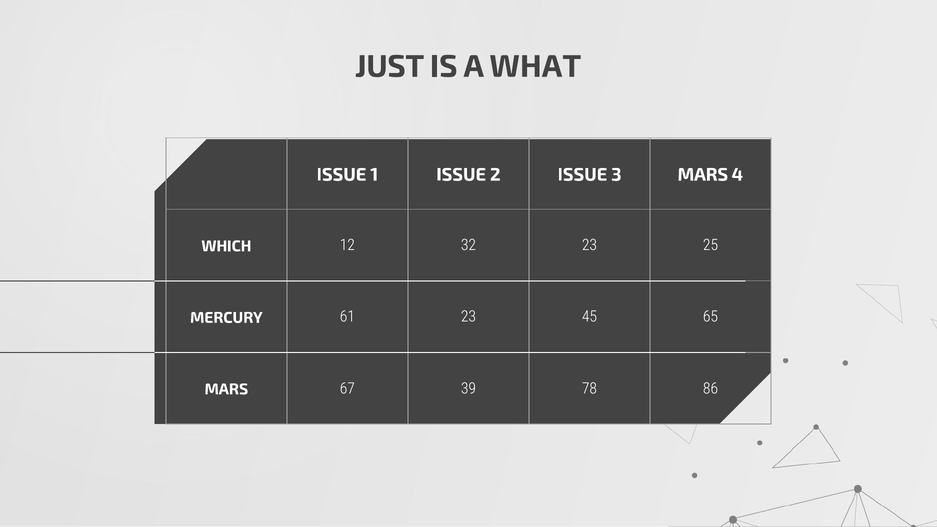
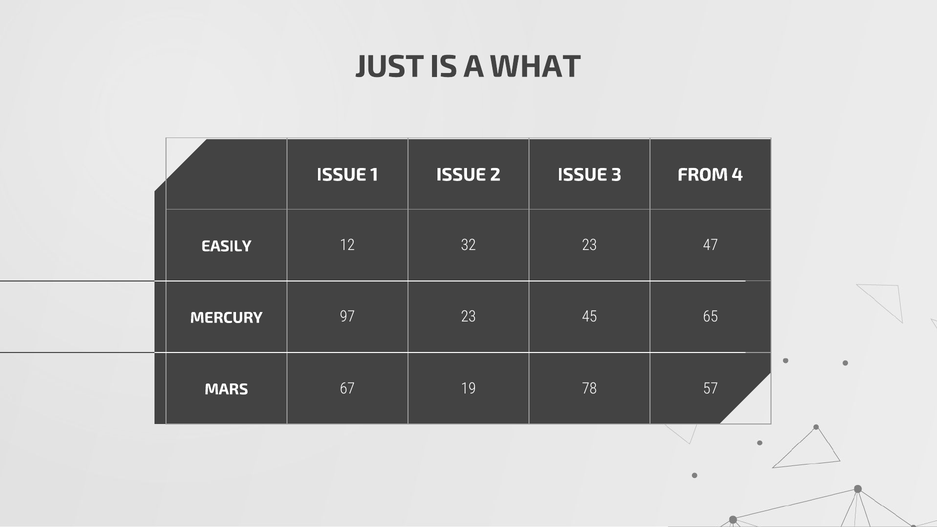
3 MARS: MARS -> FROM
WHICH: WHICH -> EASILY
25: 25 -> 47
61: 61 -> 97
39: 39 -> 19
86: 86 -> 57
